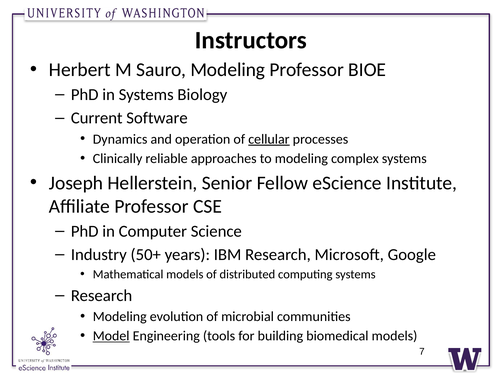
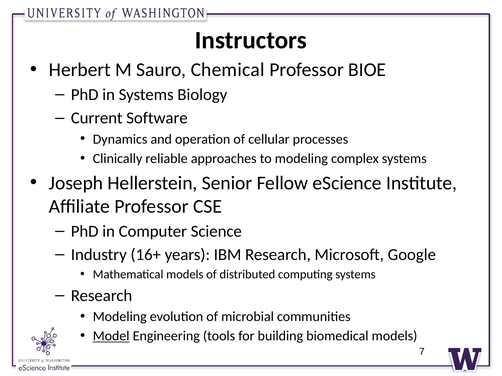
Sauro Modeling: Modeling -> Chemical
cellular underline: present -> none
50+: 50+ -> 16+
